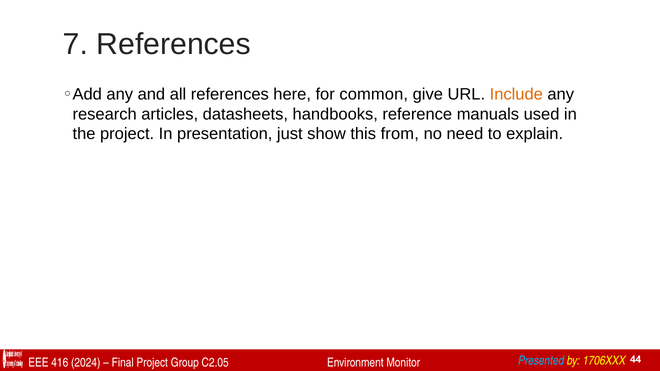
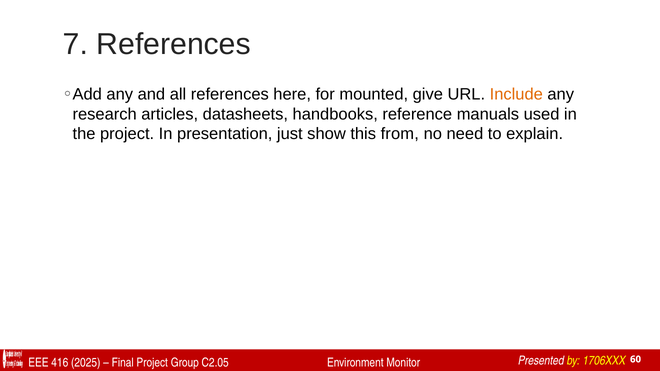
common: common -> mounted
2024: 2024 -> 2025
44: 44 -> 60
Presented colour: light blue -> white
